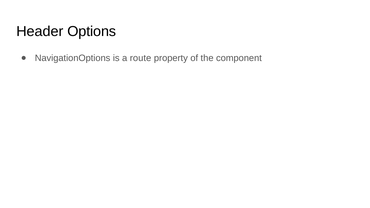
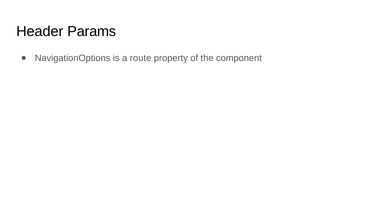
Options: Options -> Params
